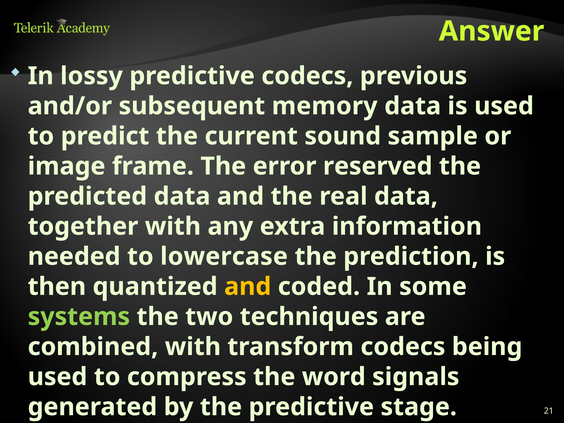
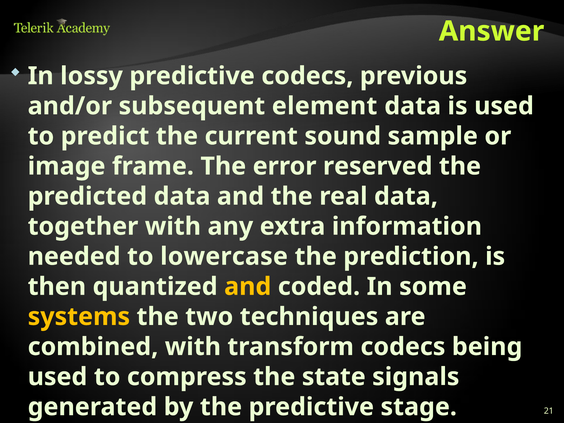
memory: memory -> element
systems colour: light green -> yellow
word: word -> state
